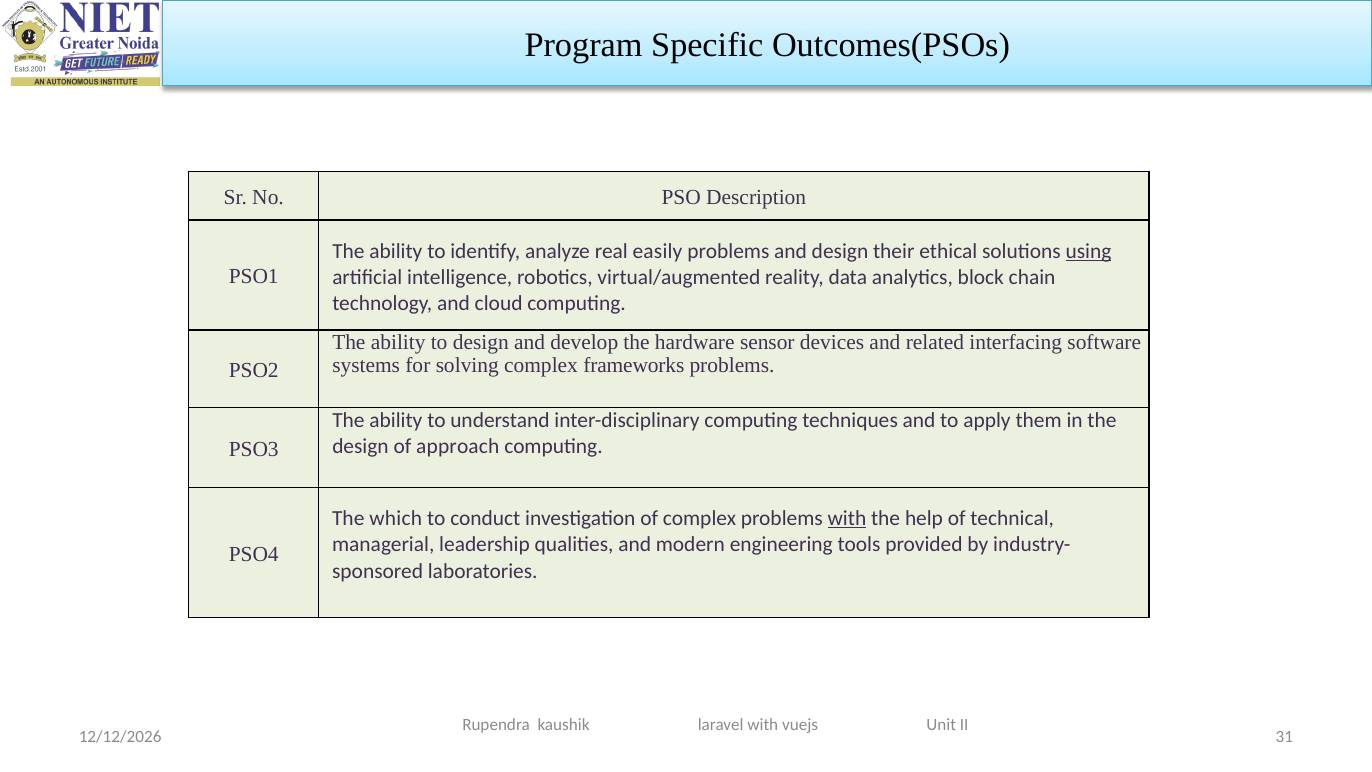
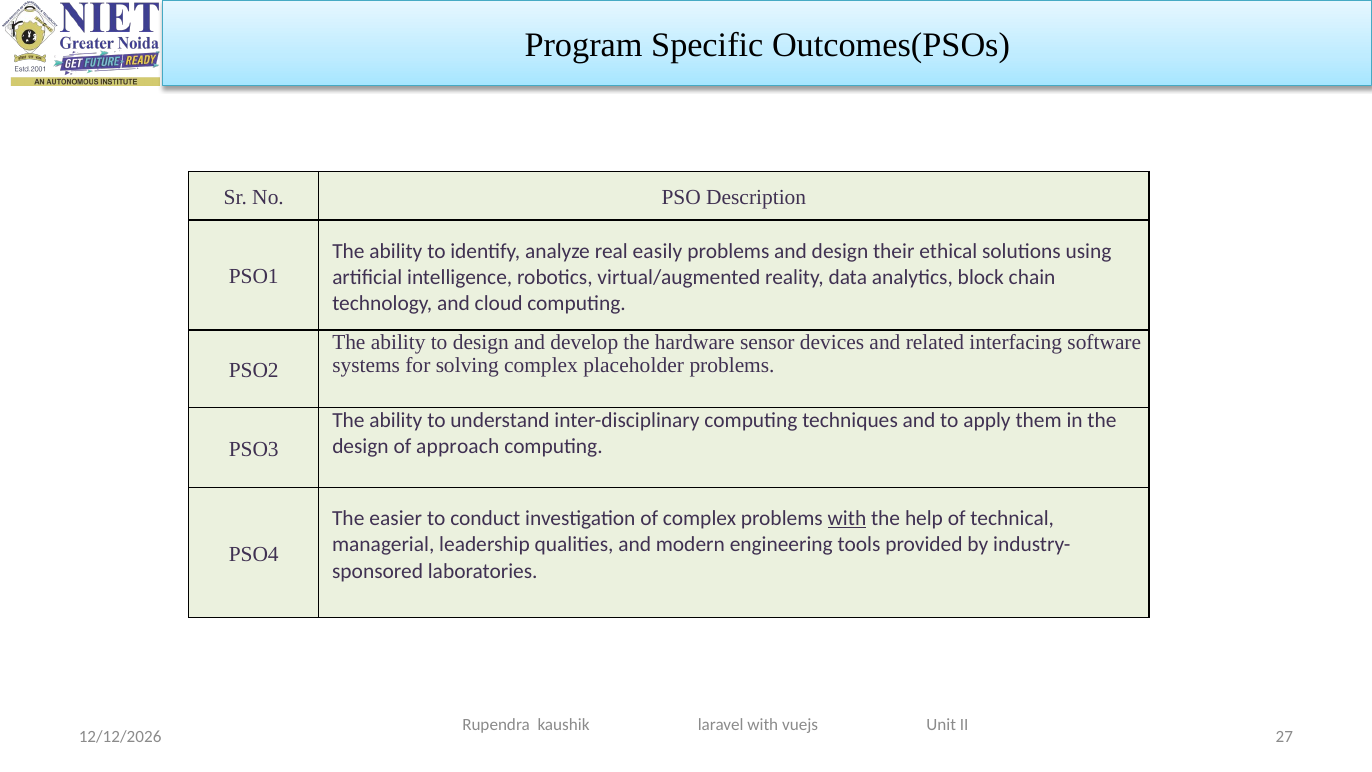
using underline: present -> none
frameworks: frameworks -> placeholder
which: which -> easier
31: 31 -> 27
